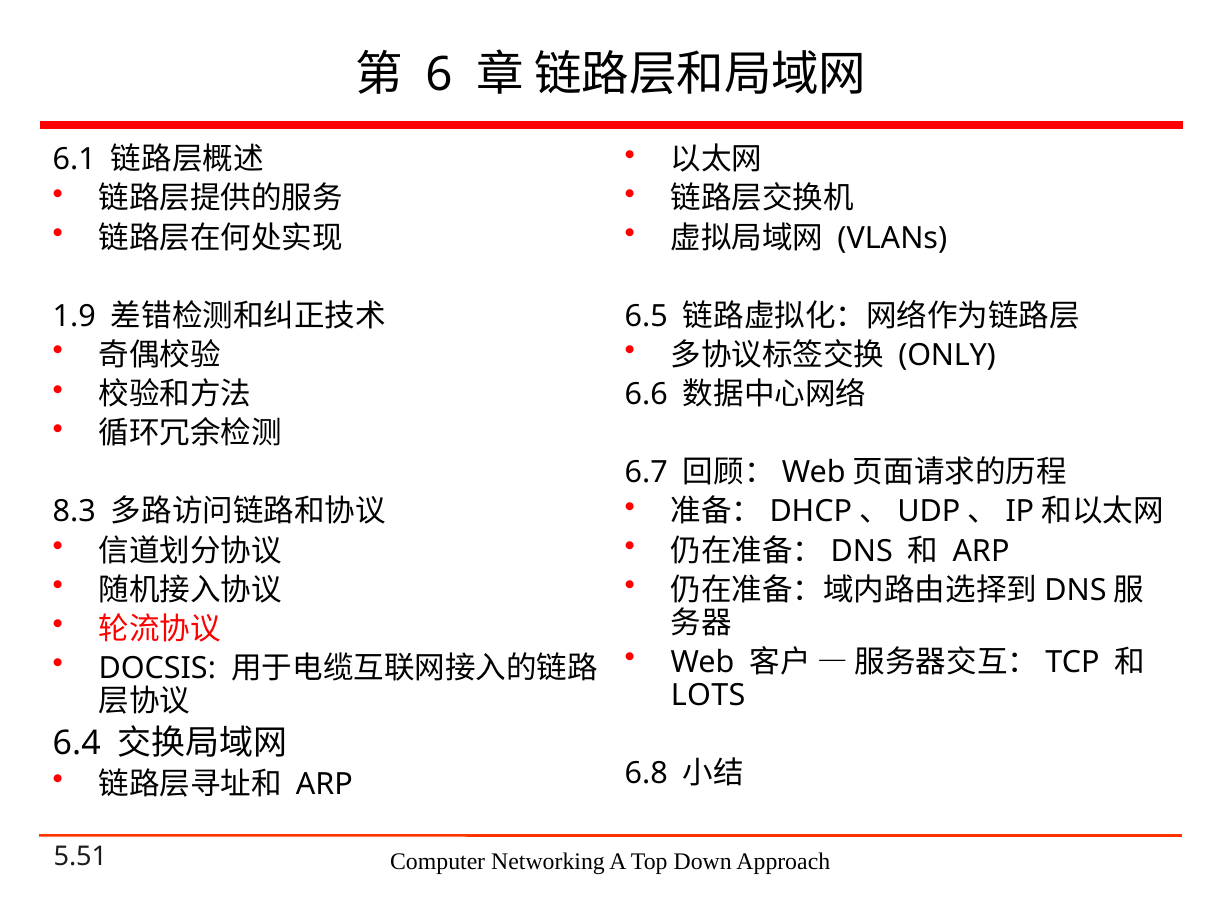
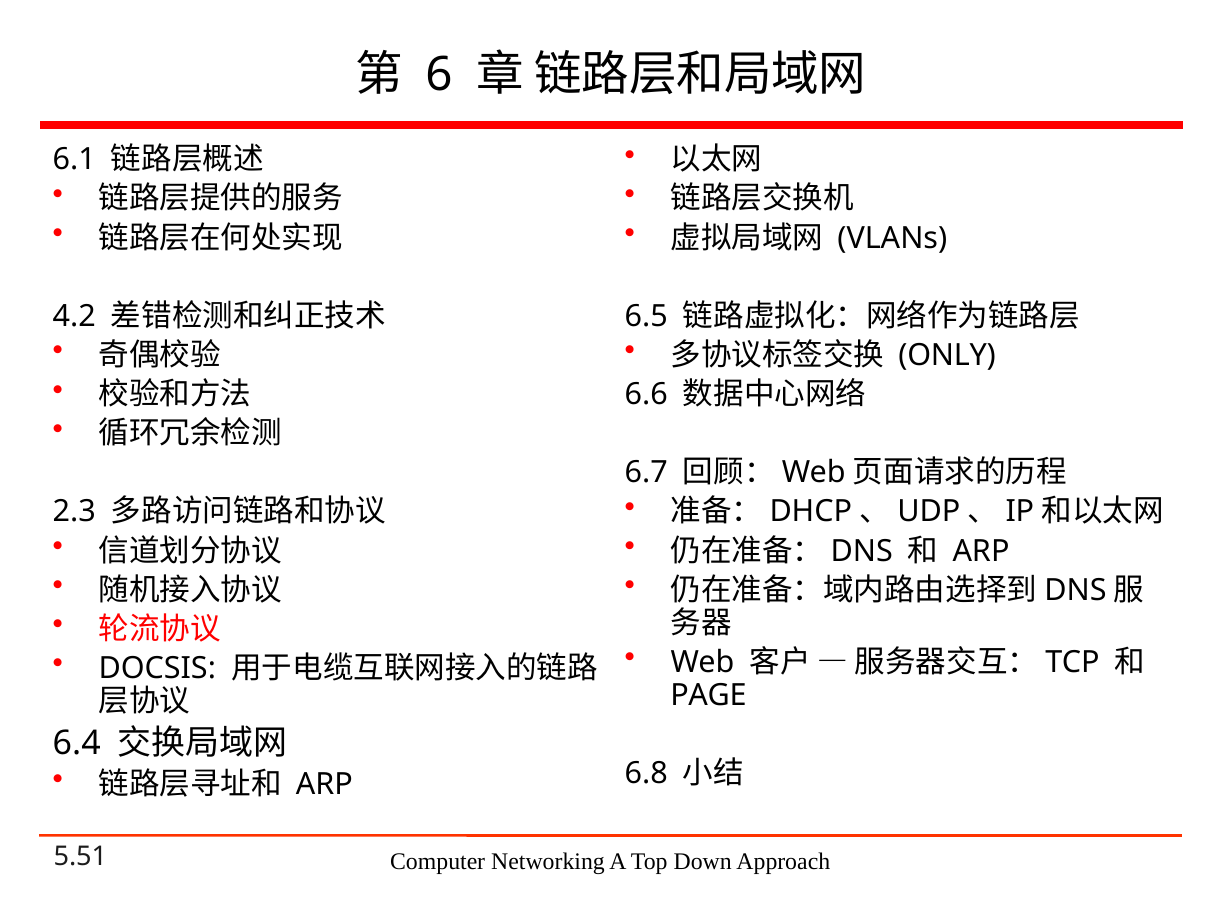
1.9: 1.9 -> 4.2
8.3: 8.3 -> 2.3
LOTS: LOTS -> PAGE
